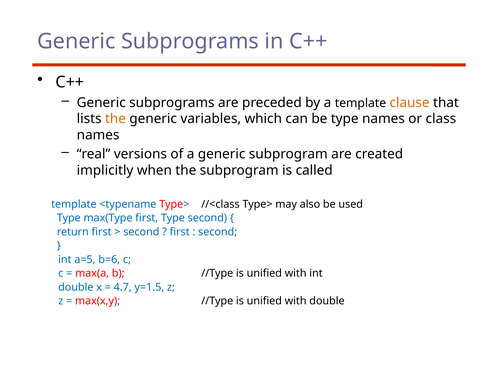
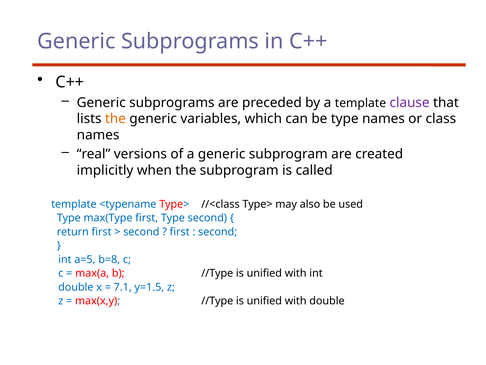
clause colour: orange -> purple
b=6: b=6 -> b=8
4.7: 4.7 -> 7.1
